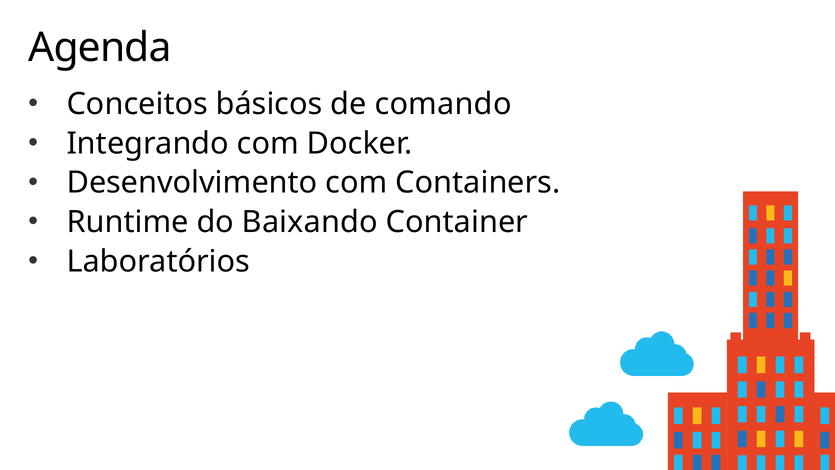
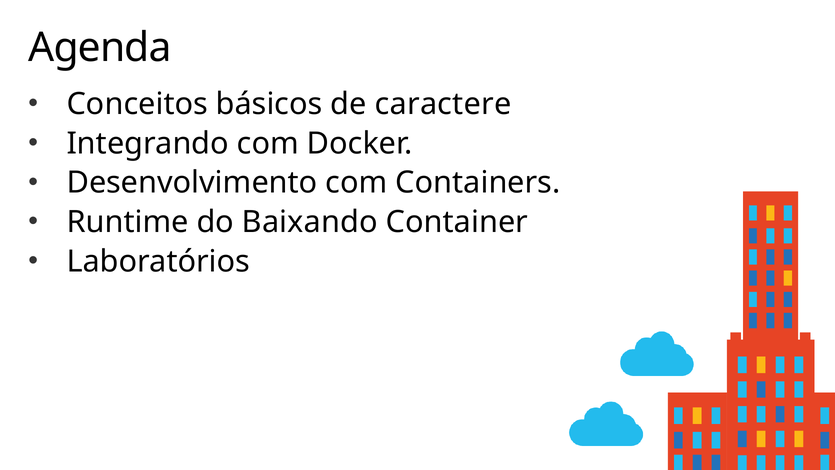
comando: comando -> caractere
